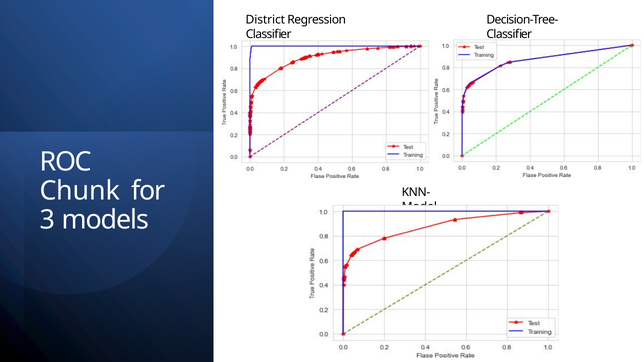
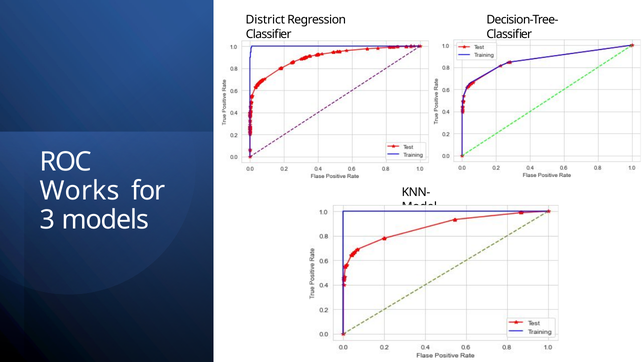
Chunk: Chunk -> Works
